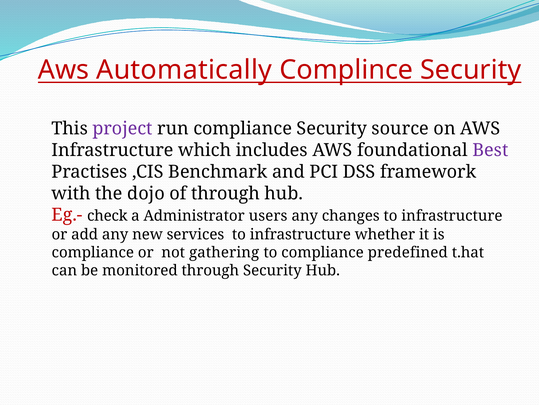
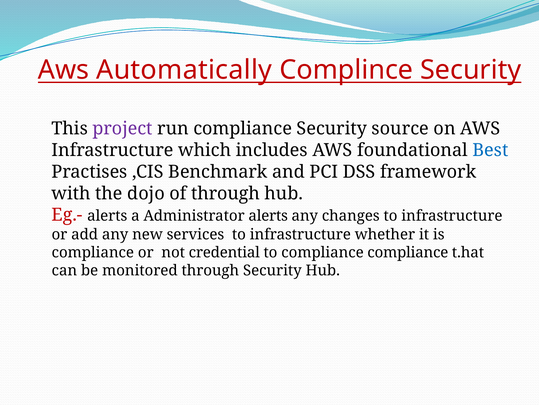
Best colour: purple -> blue
Eg.- check: check -> alerts
Administrator users: users -> alerts
gathering: gathering -> credential
compliance predefined: predefined -> compliance
